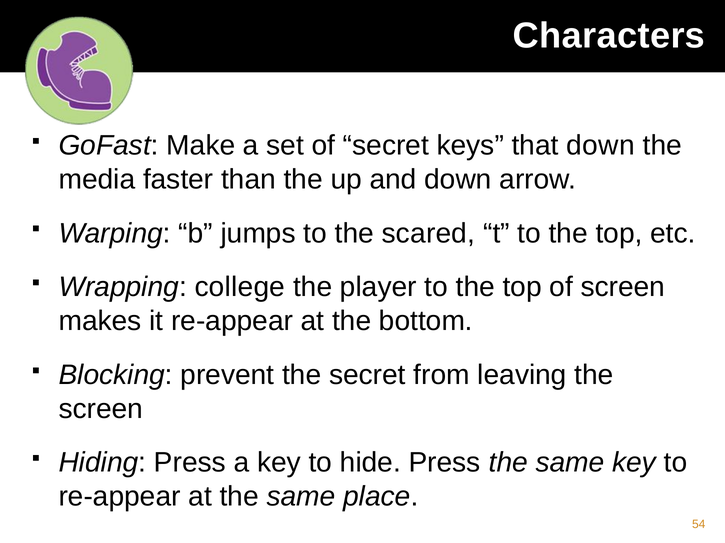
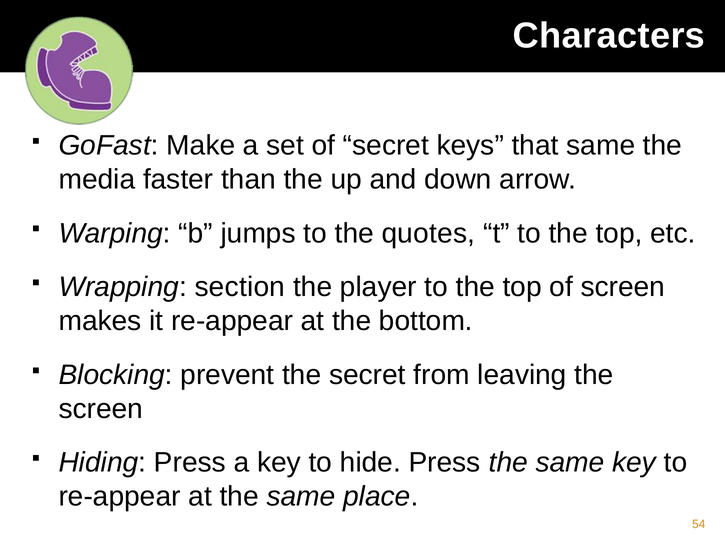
that down: down -> same
scared: scared -> quotes
college: college -> section
